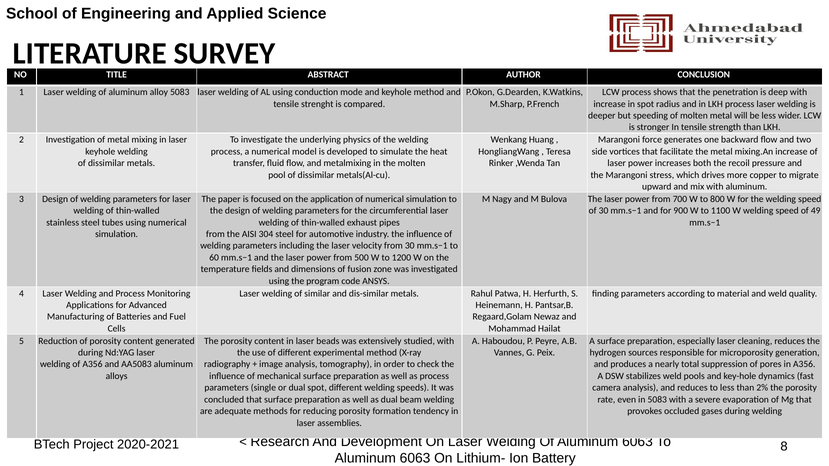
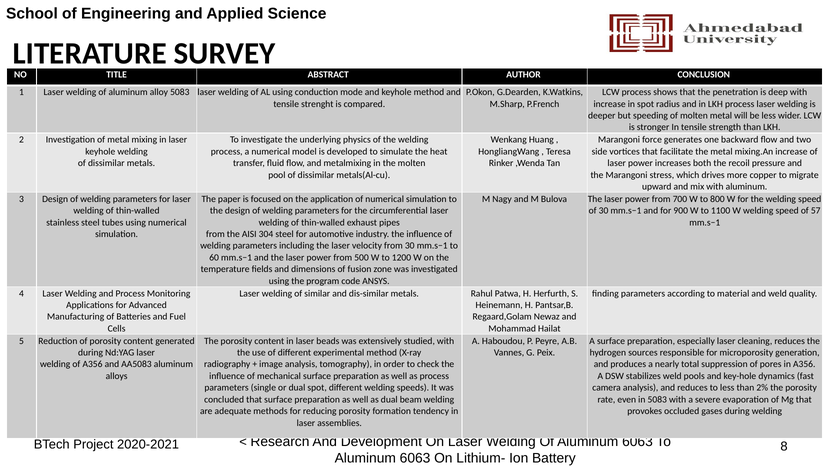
49: 49 -> 57
